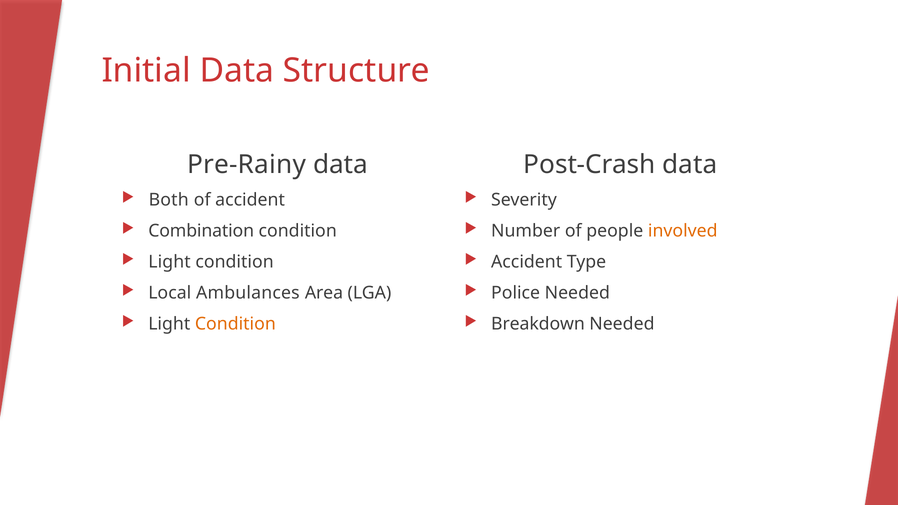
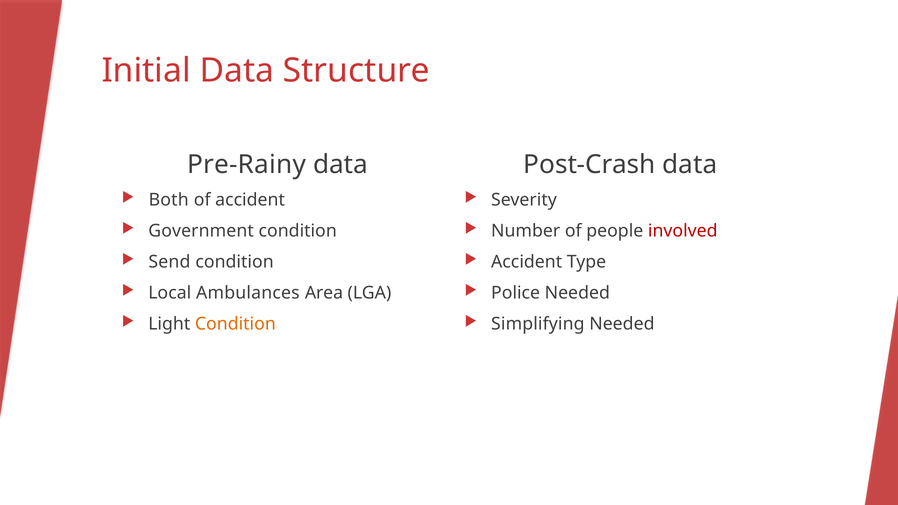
Combination: Combination -> Government
involved colour: orange -> red
Light at (170, 262): Light -> Send
Breakdown: Breakdown -> Simplifying
